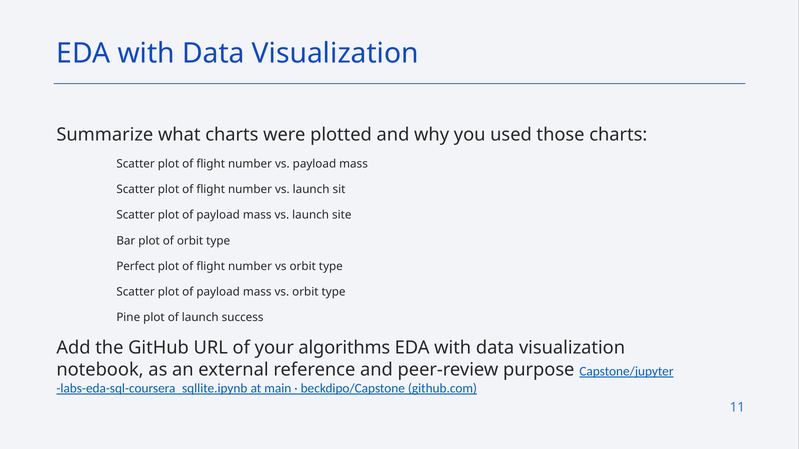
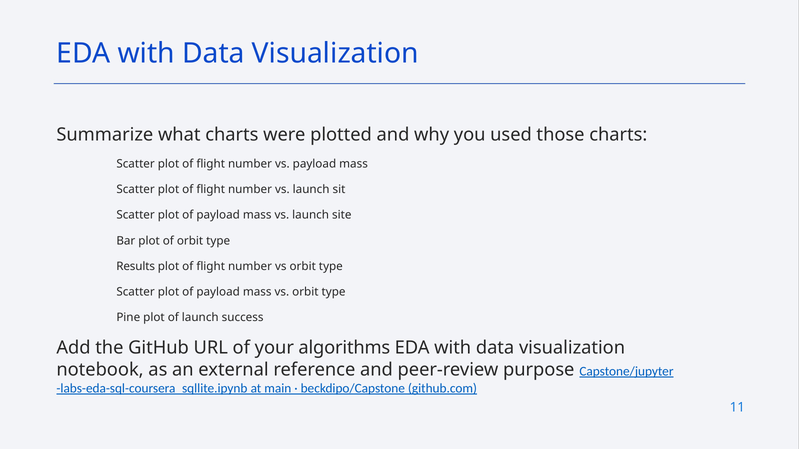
Perfect: Perfect -> Results
